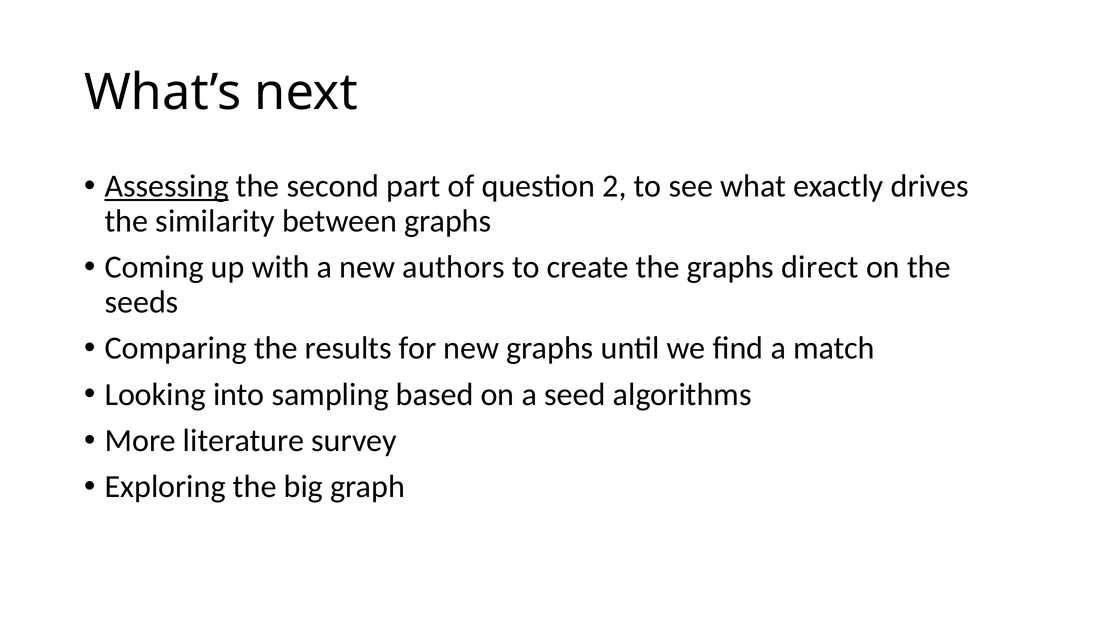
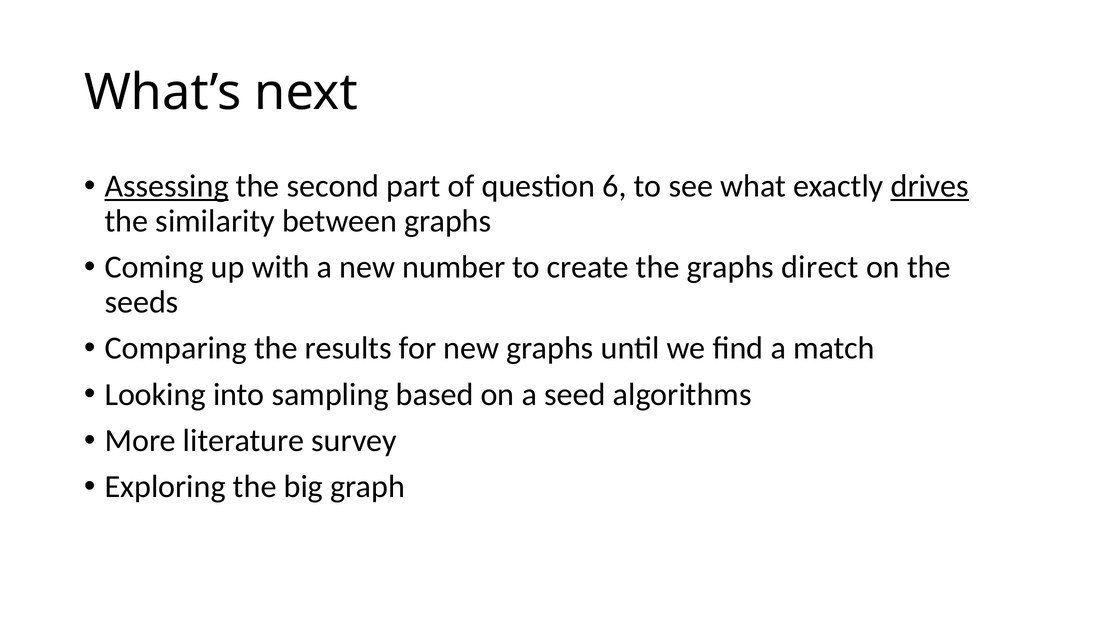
2: 2 -> 6
drives underline: none -> present
authors: authors -> number
